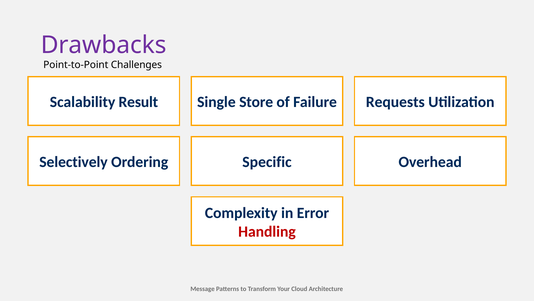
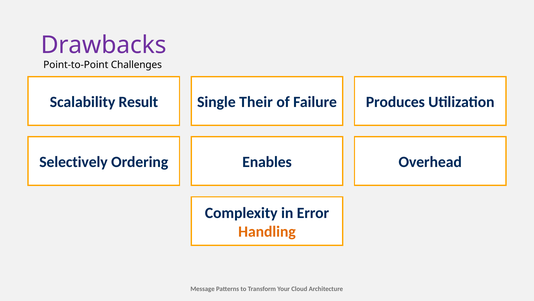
Store: Store -> Their
Requests: Requests -> Produces
Specific: Specific -> Enables
Handling colour: red -> orange
